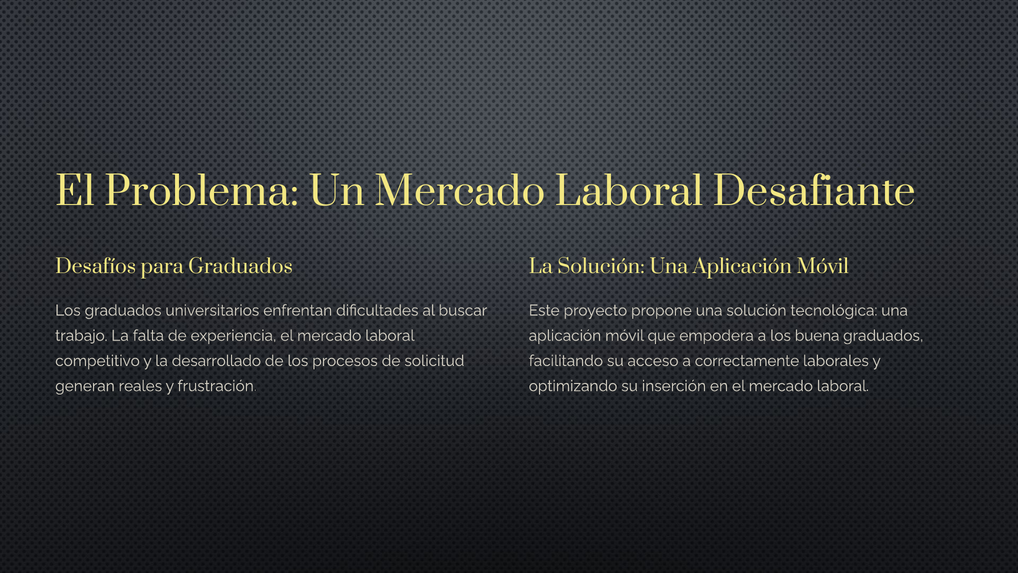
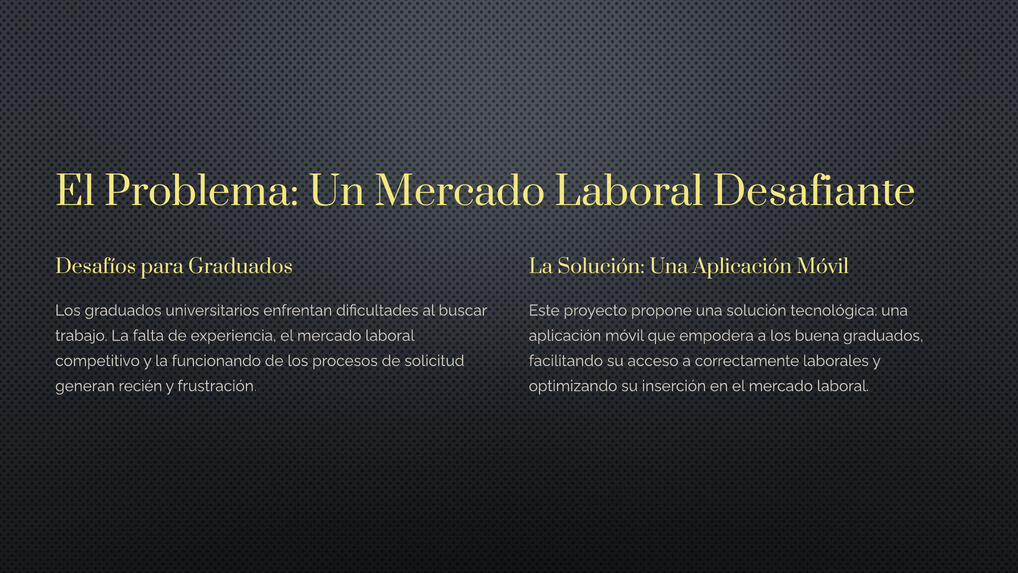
desarrollado: desarrollado -> funcionando
reales: reales -> recién
